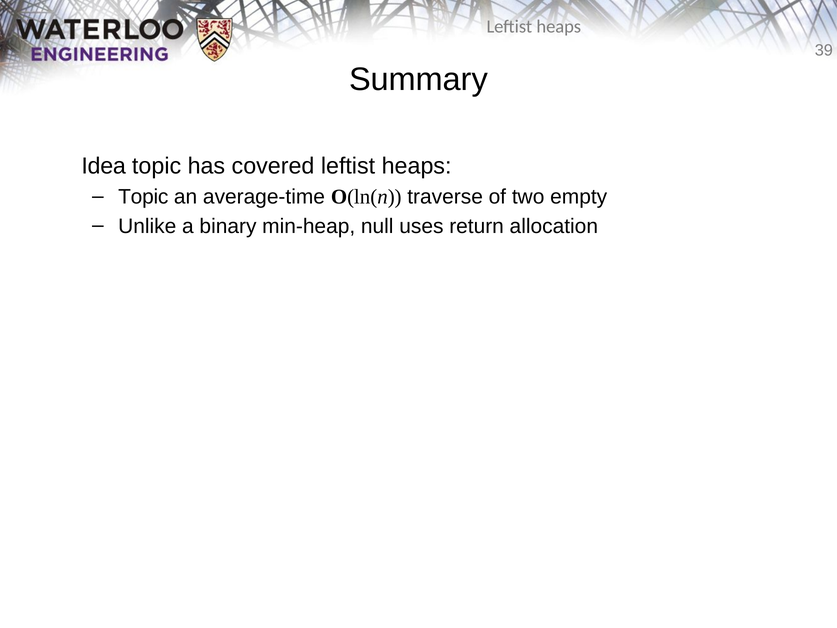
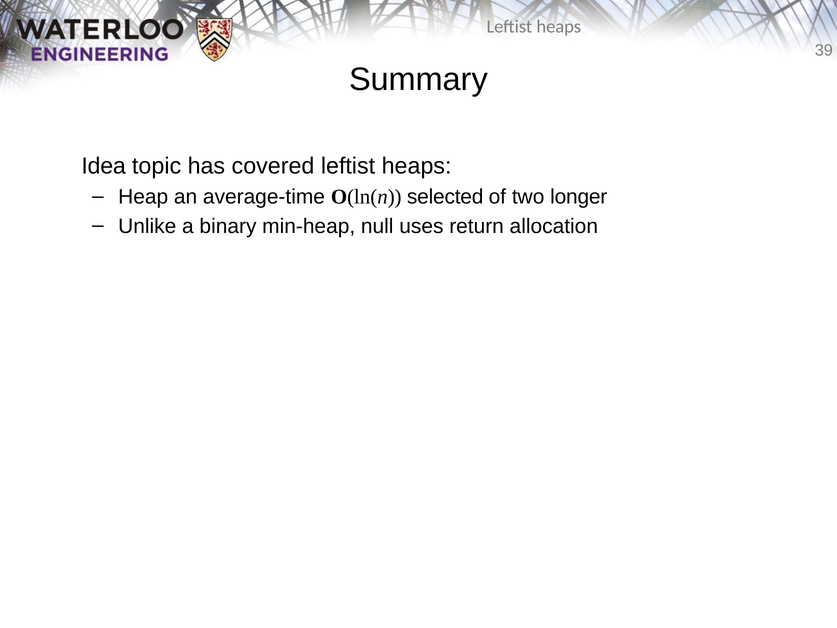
Topic at (143, 197): Topic -> Heap
traverse: traverse -> selected
empty: empty -> longer
